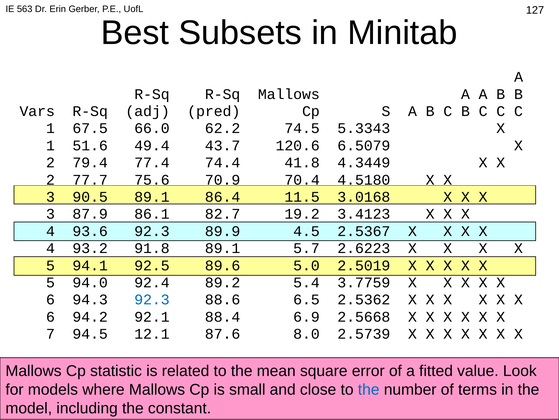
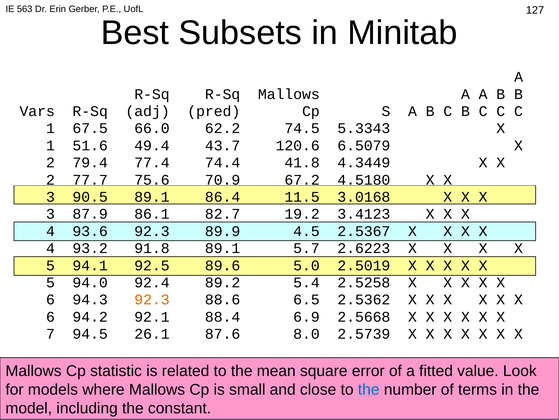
70.4: 70.4 -> 67.2
3.7759: 3.7759 -> 2.5258
92.3 at (152, 299) colour: blue -> orange
12.1: 12.1 -> 26.1
